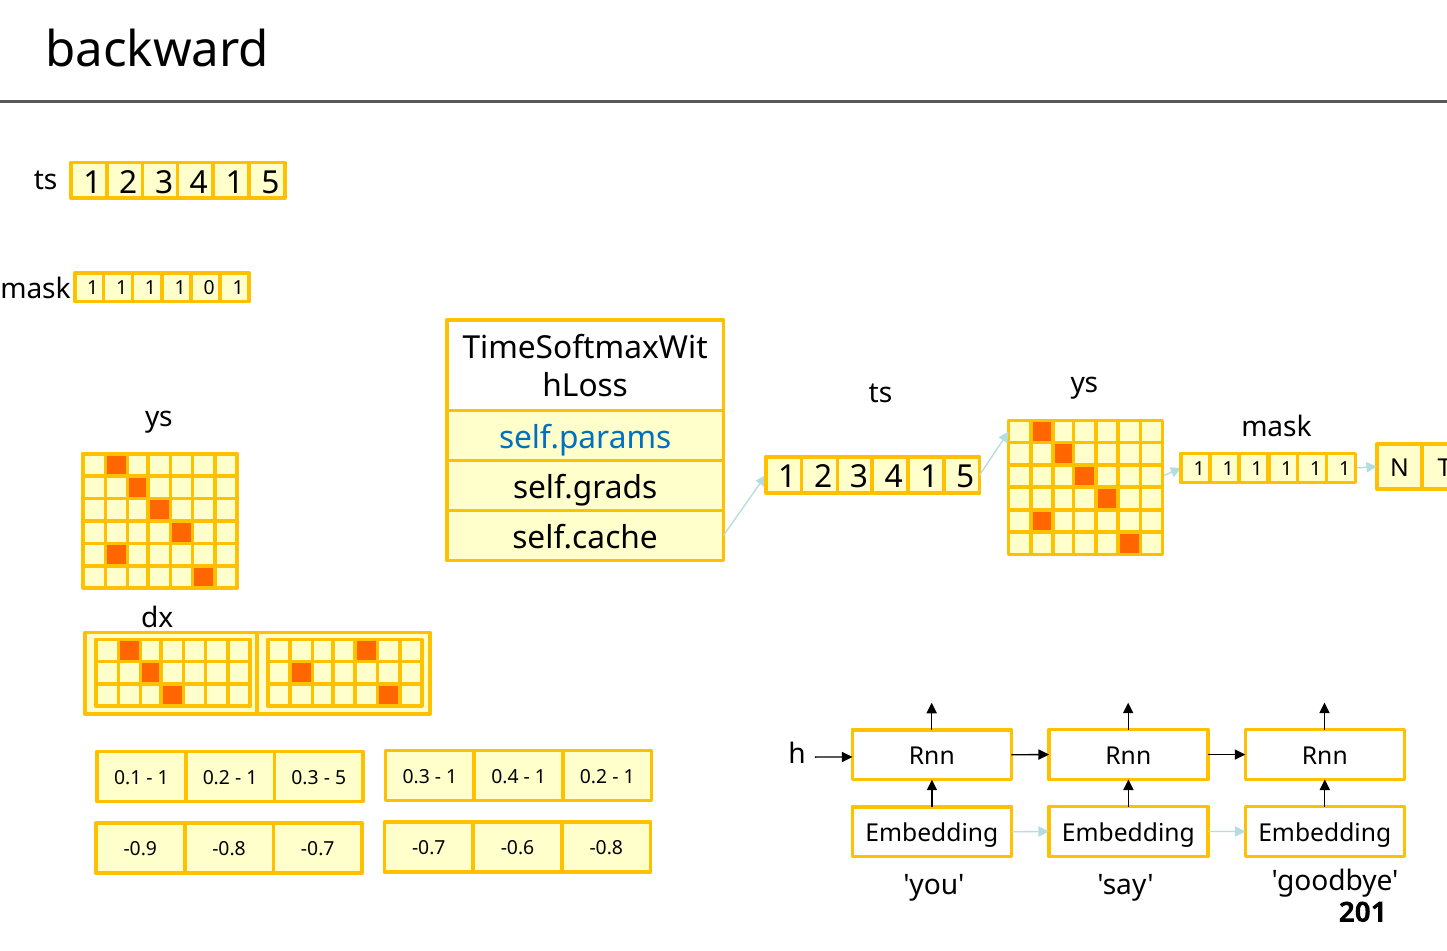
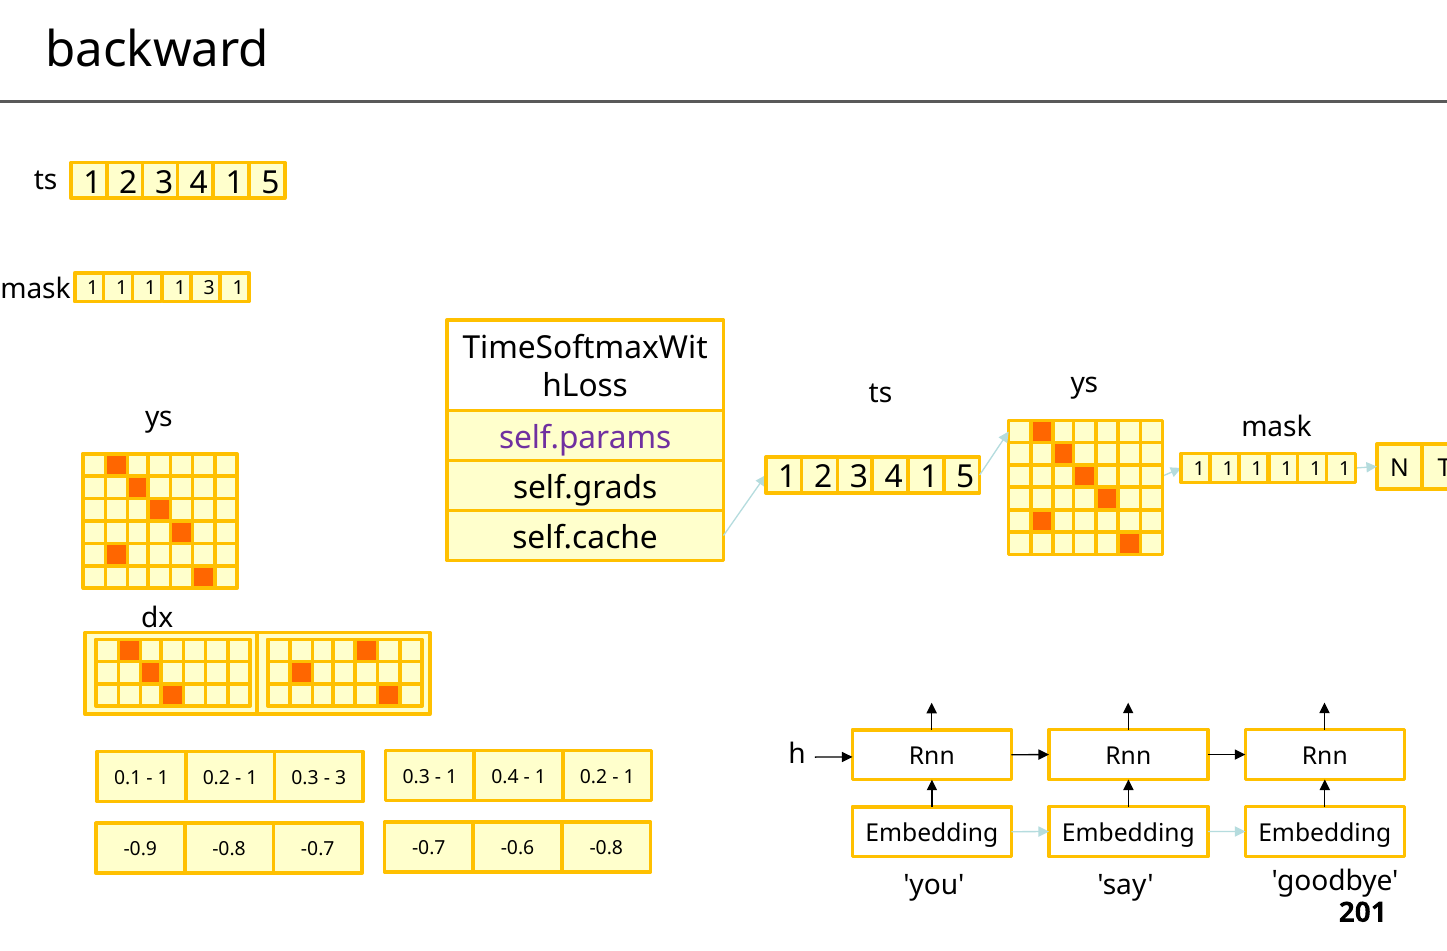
1 0: 0 -> 3
self.params colour: blue -> purple
5 at (341, 777): 5 -> 3
